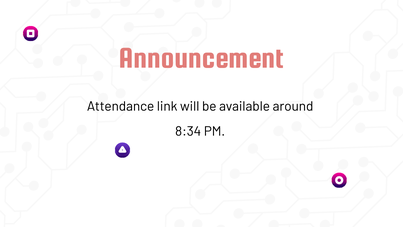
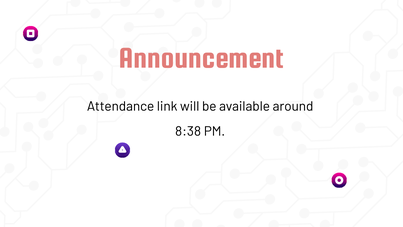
8:34: 8:34 -> 8:38
